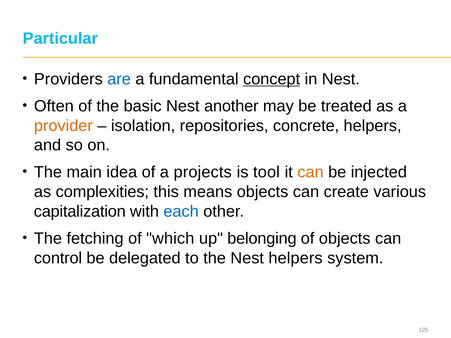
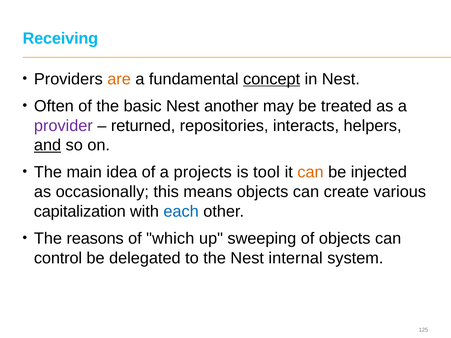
Particular: Particular -> Receiving
are colour: blue -> orange
provider colour: orange -> purple
isolation: isolation -> returned
concrete: concrete -> interacts
and underline: none -> present
complexities: complexities -> occasionally
fetching: fetching -> reasons
belonging: belonging -> sweeping
Nest helpers: helpers -> internal
